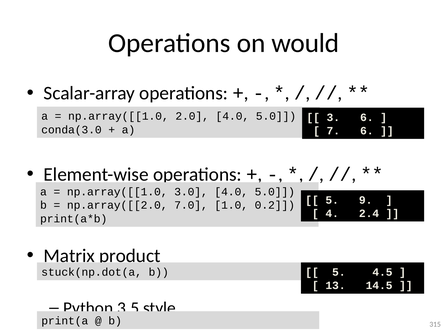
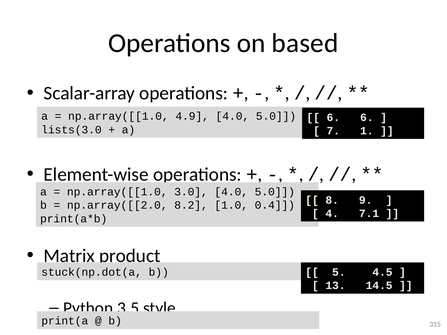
would: would -> based
2.0: 2.0 -> 4.9
3 at (333, 117): 3 -> 6
conda(3.0: conda(3.0 -> lists(3.0
7 6: 6 -> 1
5 at (332, 200): 5 -> 8
7.0: 7.0 -> 8.2
0.2: 0.2 -> 0.4
2.4: 2.4 -> 7.1
